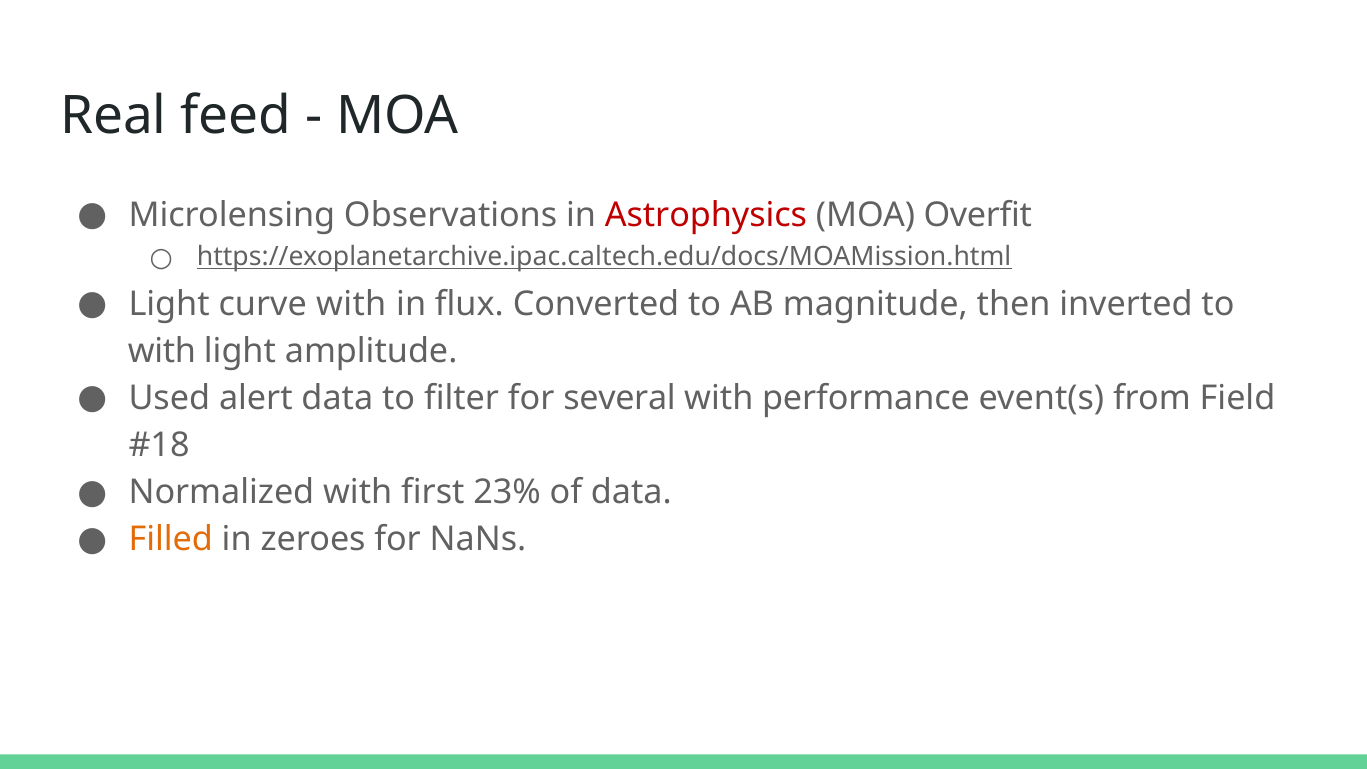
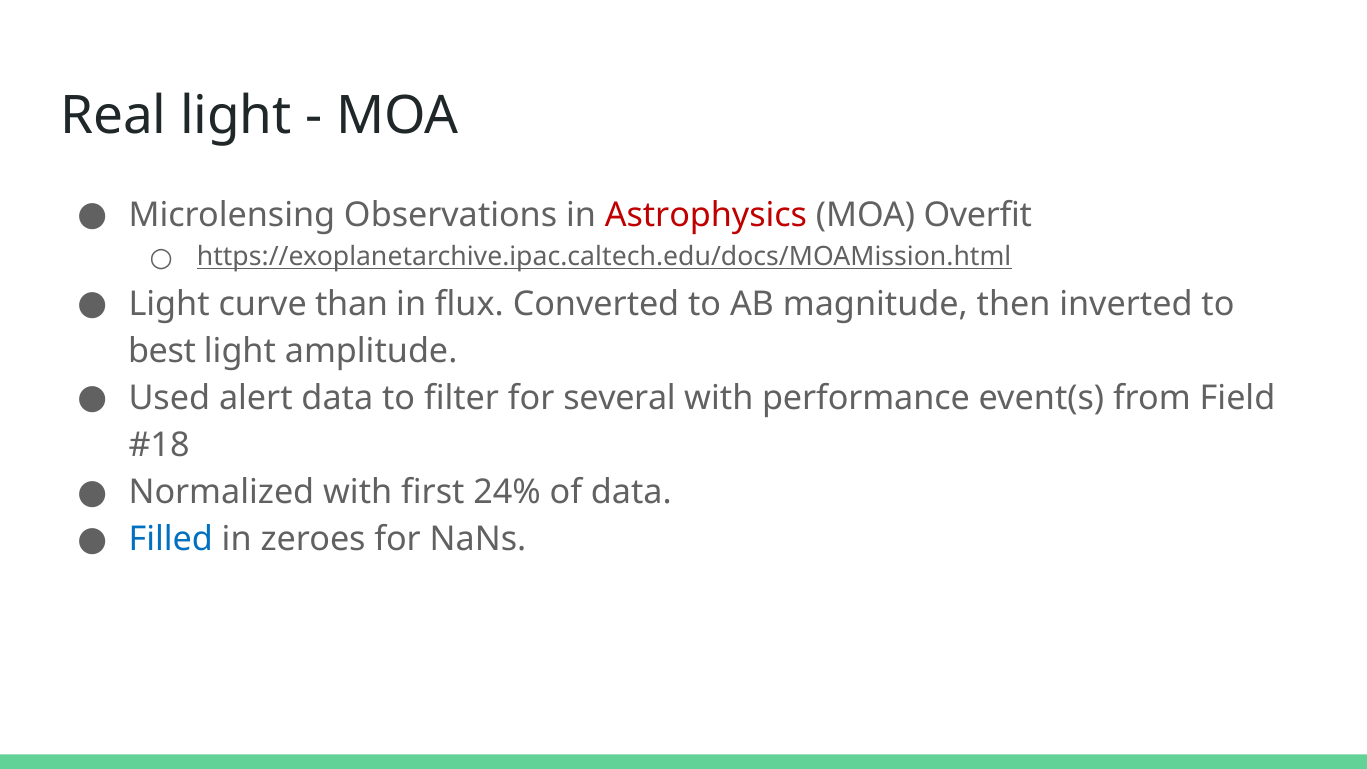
Real feed: feed -> light
curve with: with -> than
with at (162, 351): with -> best
23%: 23% -> 24%
Filled colour: orange -> blue
